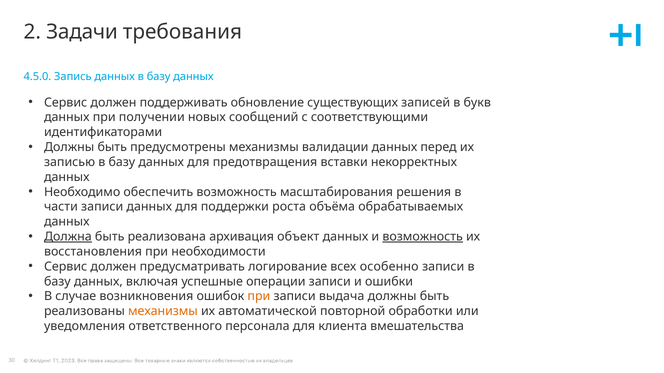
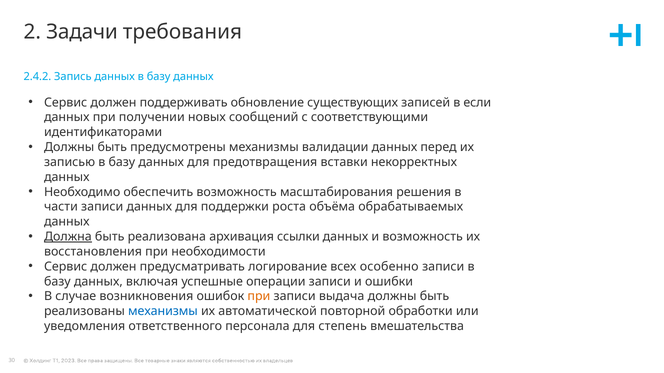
4.5.0: 4.5.0 -> 2.4.2
букв: букв -> если
объект: объект -> ссылки
возможность at (423, 237) underline: present -> none
механизмы at (163, 312) colour: orange -> blue
клиента: клиента -> степень
